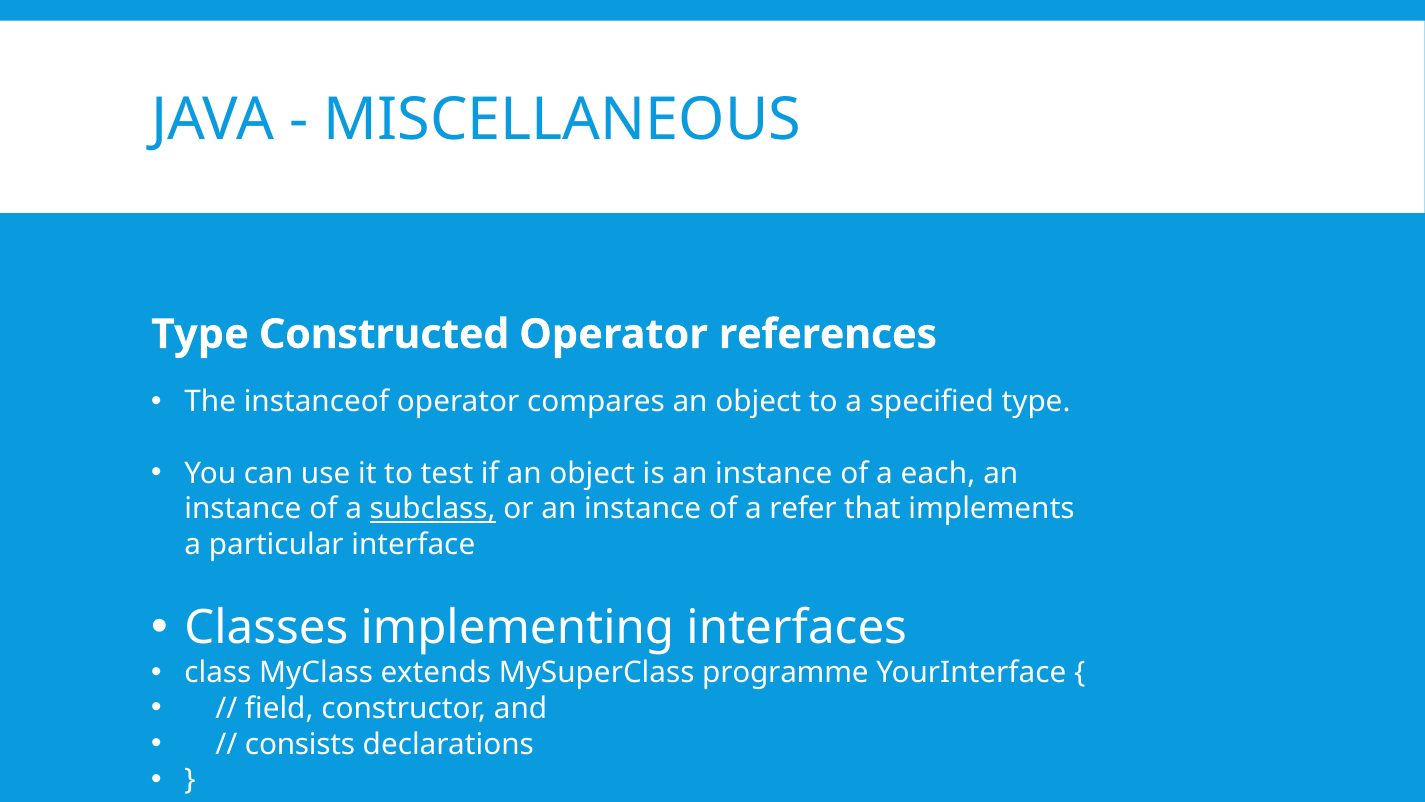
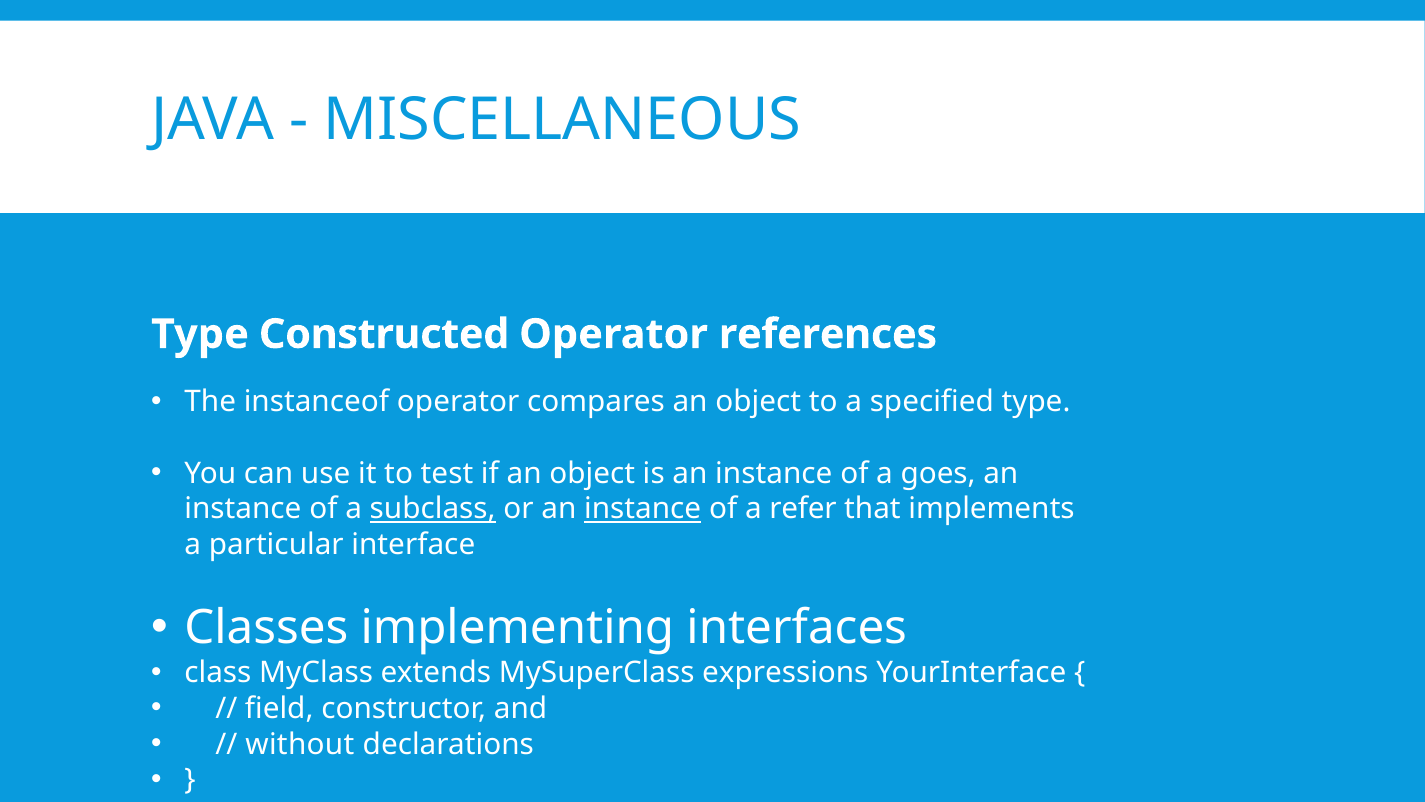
each: each -> goes
instance at (643, 509) underline: none -> present
programme: programme -> expressions
consists: consists -> without
